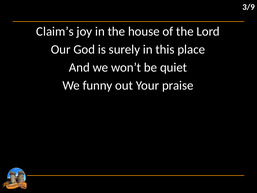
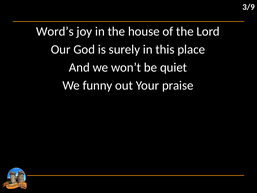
Claim’s: Claim’s -> Word’s
